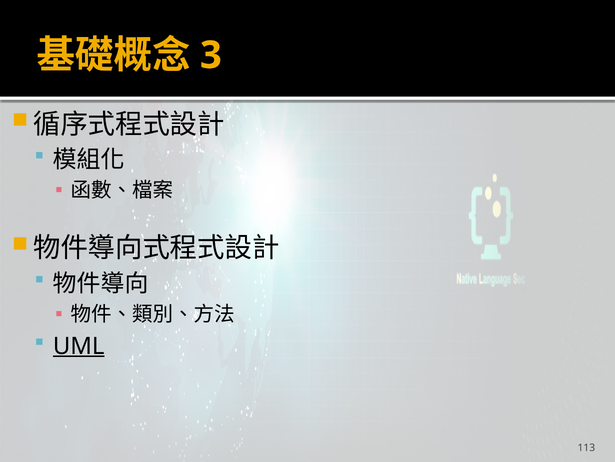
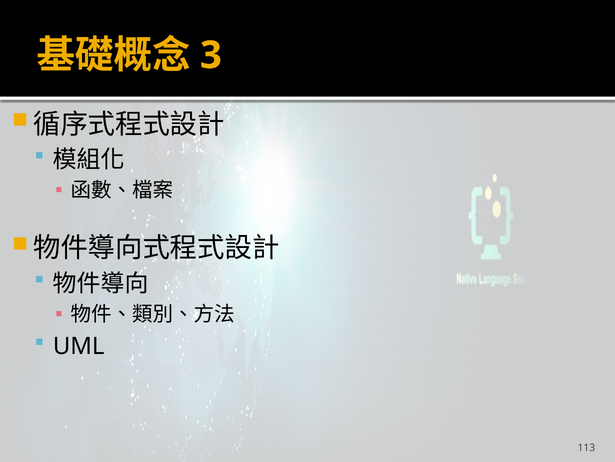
UML underline: present -> none
